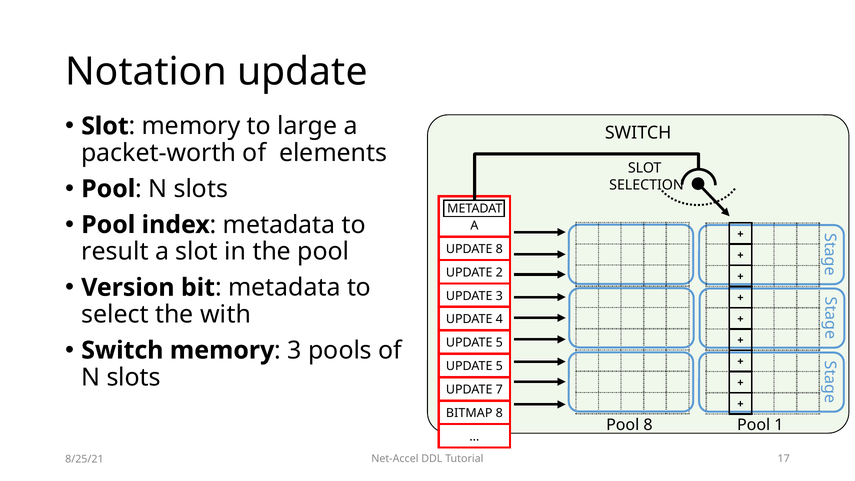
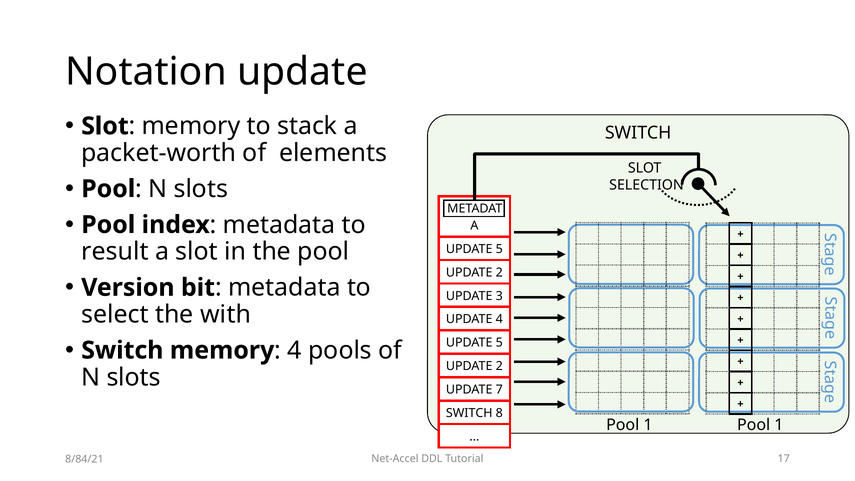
large: large -> stack
8 at (499, 249): 8 -> 5
3 at (295, 350): 3 -> 4
5 at (499, 366): 5 -> 2
BITMAP at (469, 413): BITMAP -> SWITCH
8 at (648, 425): 8 -> 1
8/25/21: 8/25/21 -> 8/84/21
